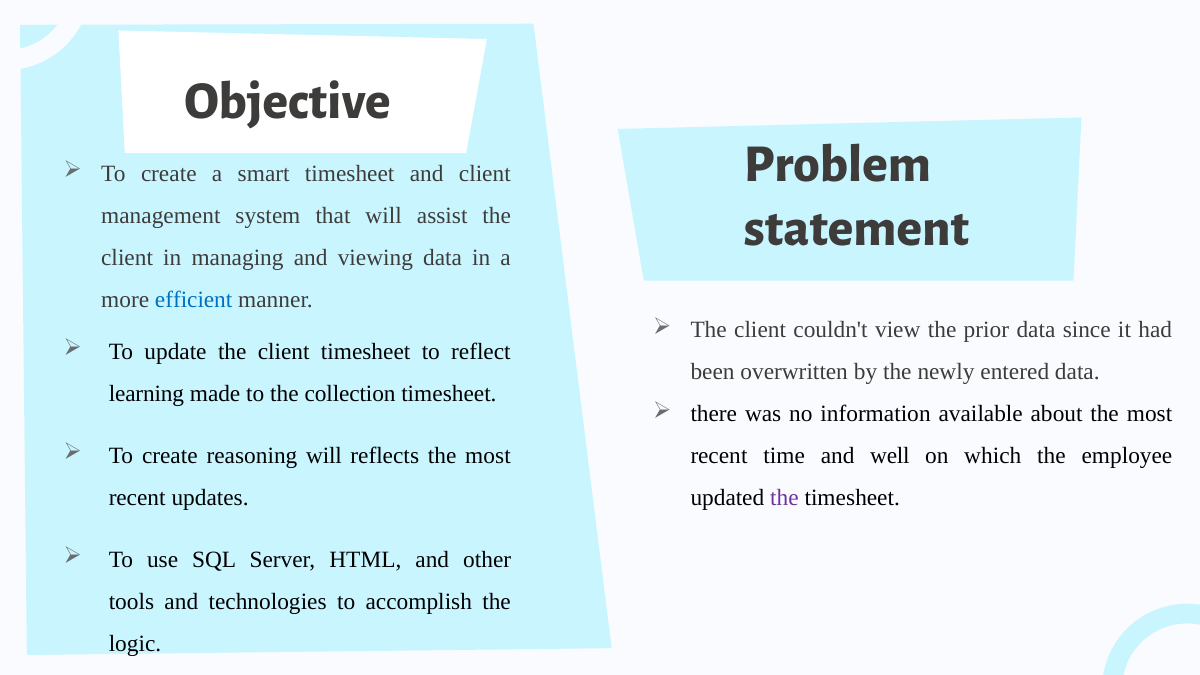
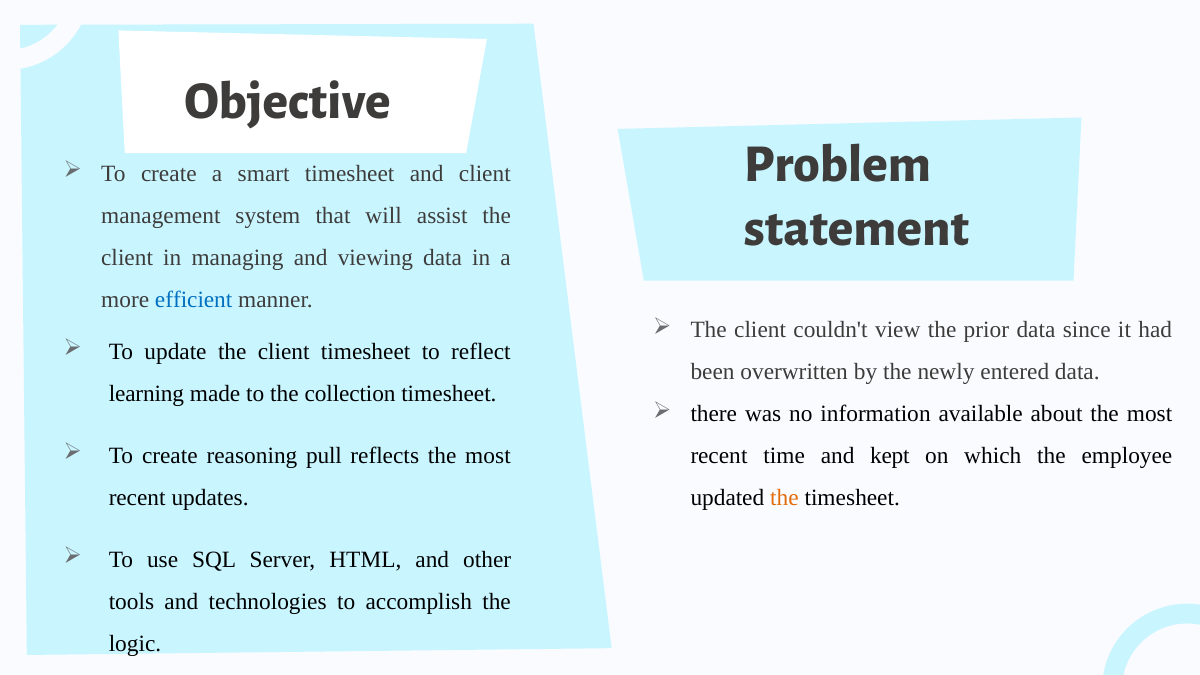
reasoning will: will -> pull
well: well -> kept
the at (784, 498) colour: purple -> orange
